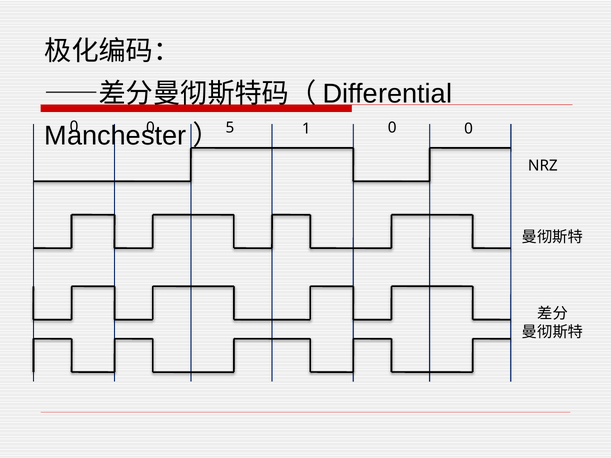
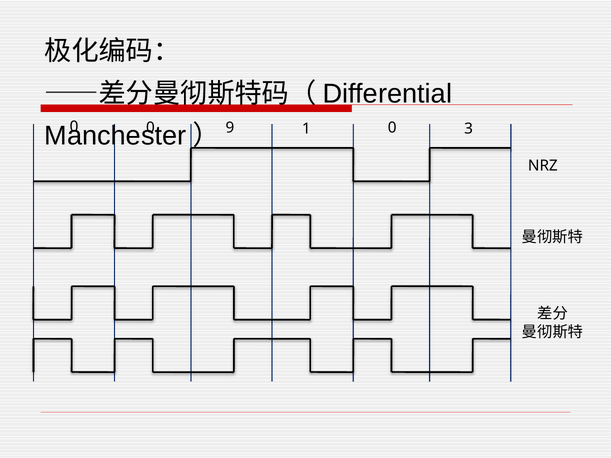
5: 5 -> 9
1 0 0: 0 -> 3
